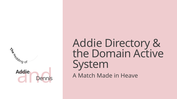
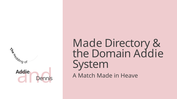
Addie at (88, 43): Addie -> Made
Domain Active: Active -> Addie
